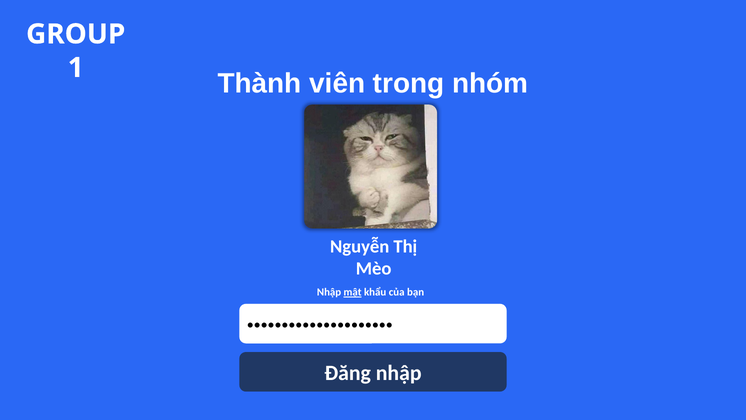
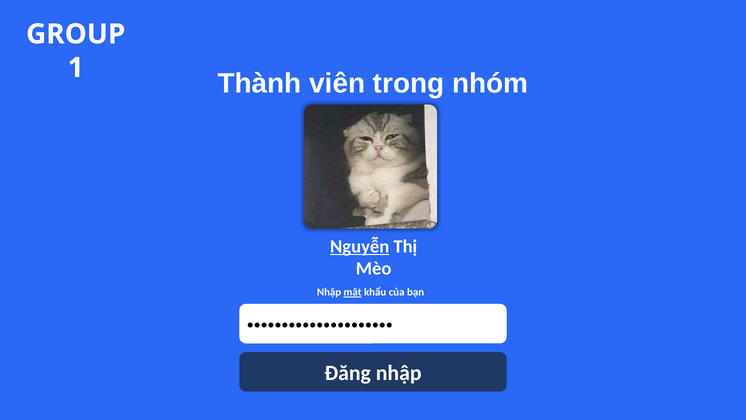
Nguyễn underline: none -> present
